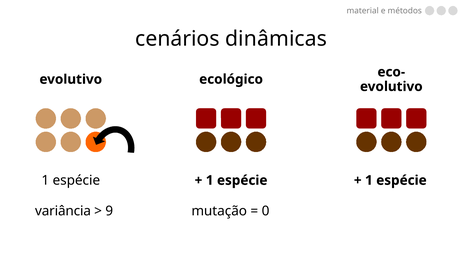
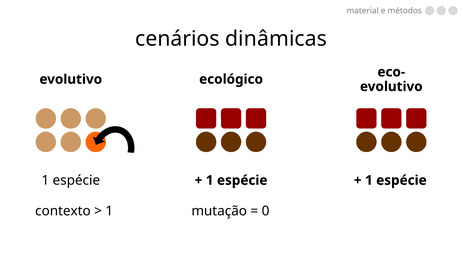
variância: variância -> contexto
9 at (109, 211): 9 -> 1
